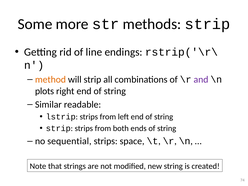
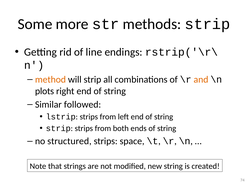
and colour: purple -> orange
readable: readable -> followed
sequential: sequential -> structured
